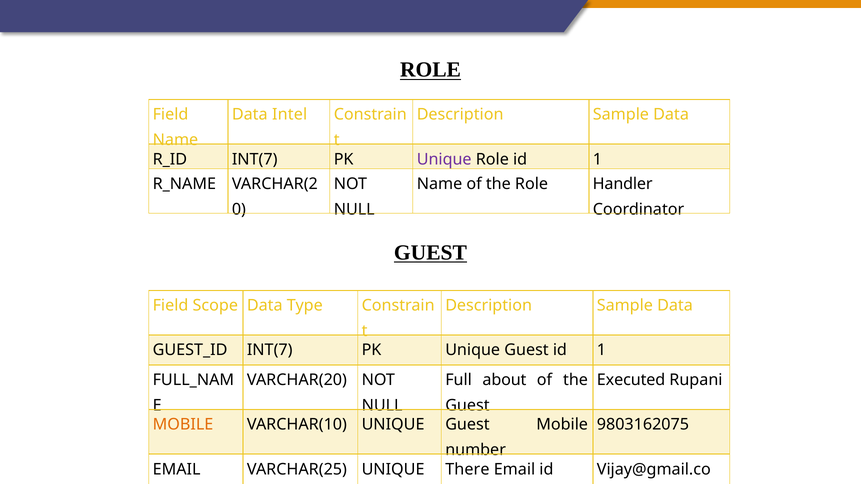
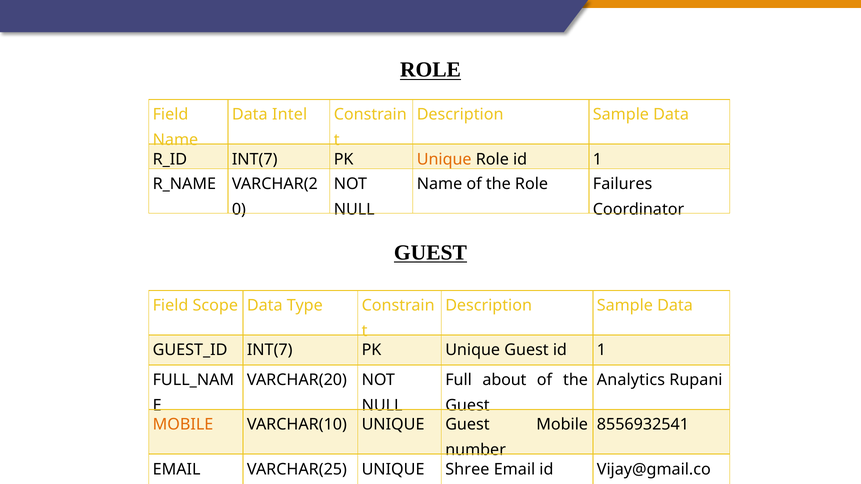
Unique at (444, 159) colour: purple -> orange
Handler: Handler -> Failures
Executed: Executed -> Analytics
9803162075: 9803162075 -> 8556932541
There: There -> Shree
